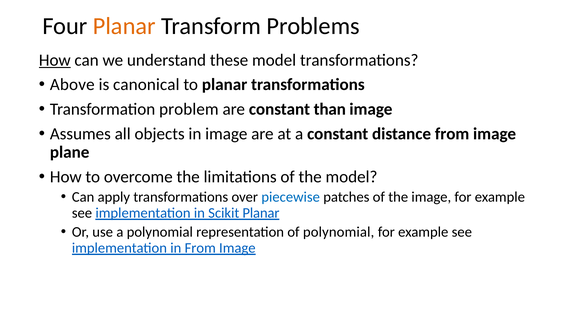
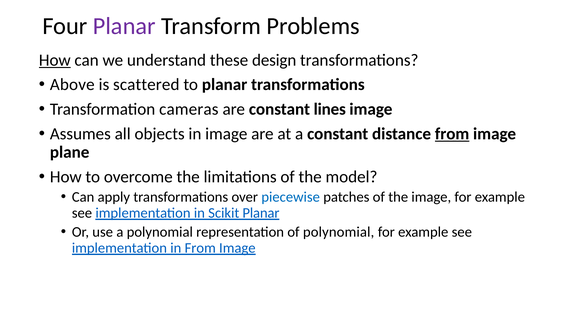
Planar at (124, 26) colour: orange -> purple
these model: model -> design
canonical: canonical -> scattered
problem: problem -> cameras
than: than -> lines
from at (452, 134) underline: none -> present
